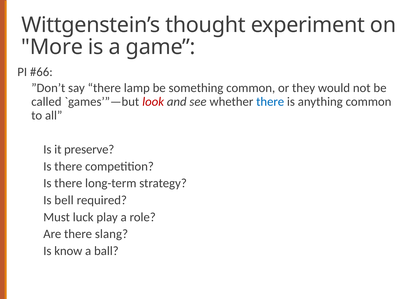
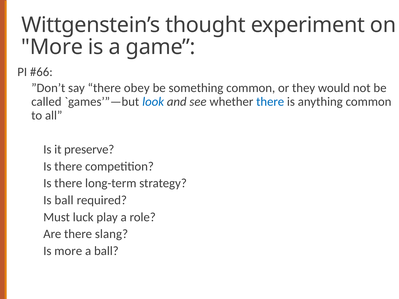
lamp: lamp -> obey
look colour: red -> blue
Is bell: bell -> ball
Is know: know -> more
